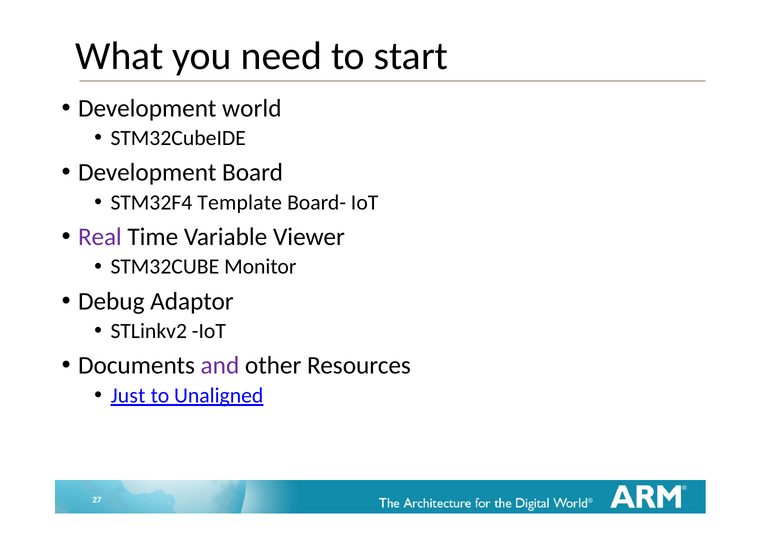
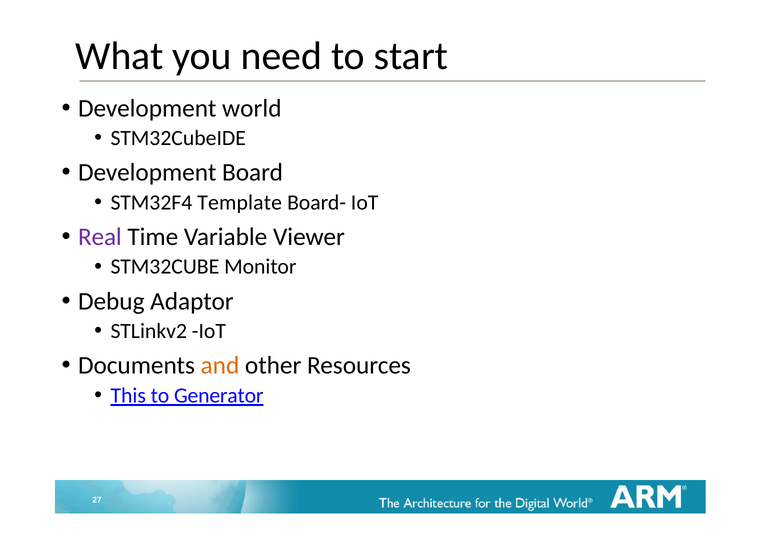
and colour: purple -> orange
Just: Just -> This
Unaligned: Unaligned -> Generator
